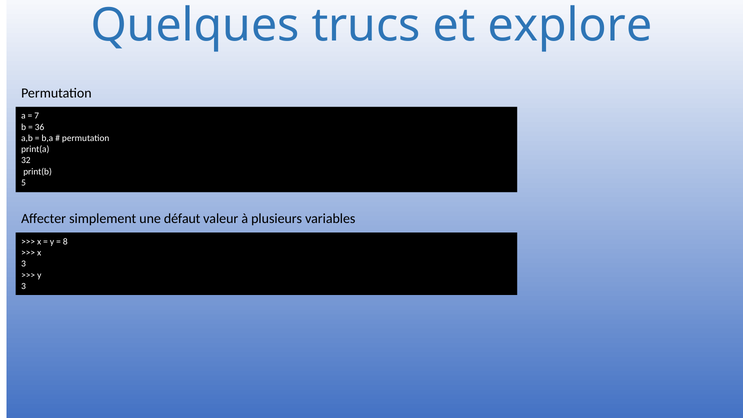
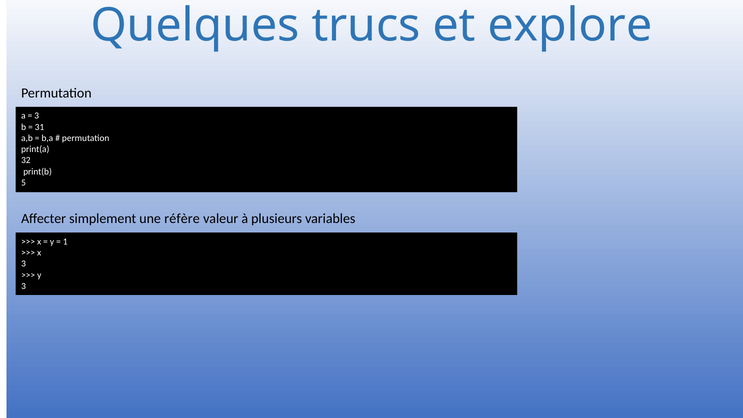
7 at (37, 116): 7 -> 3
36: 36 -> 31
défaut: défaut -> réfère
8: 8 -> 1
